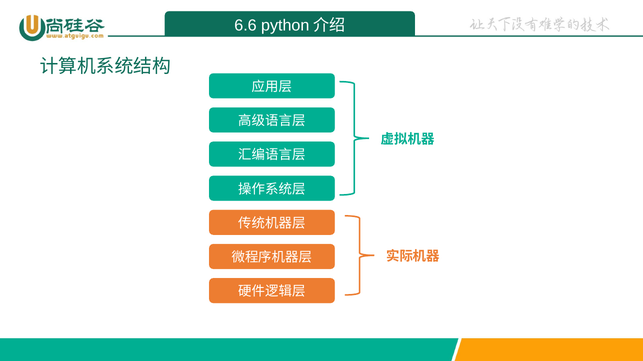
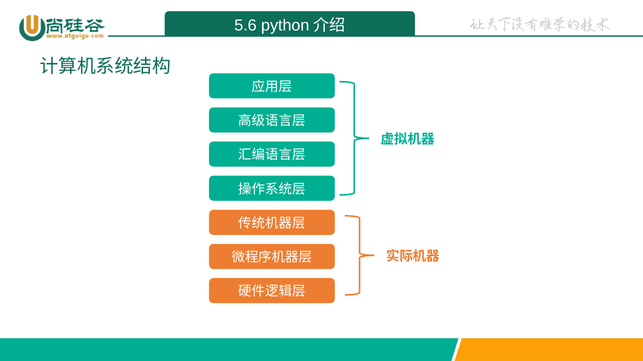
6.6: 6.6 -> 5.6
